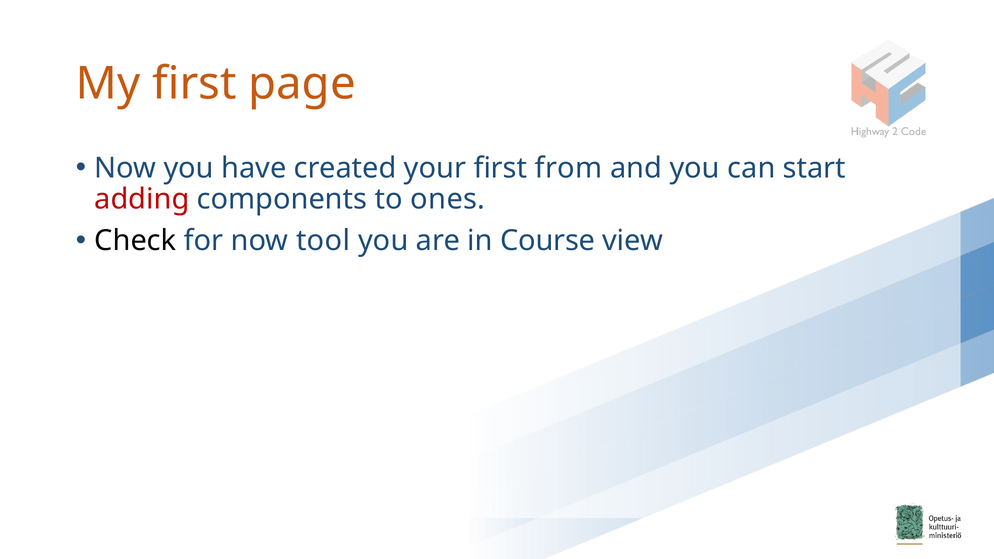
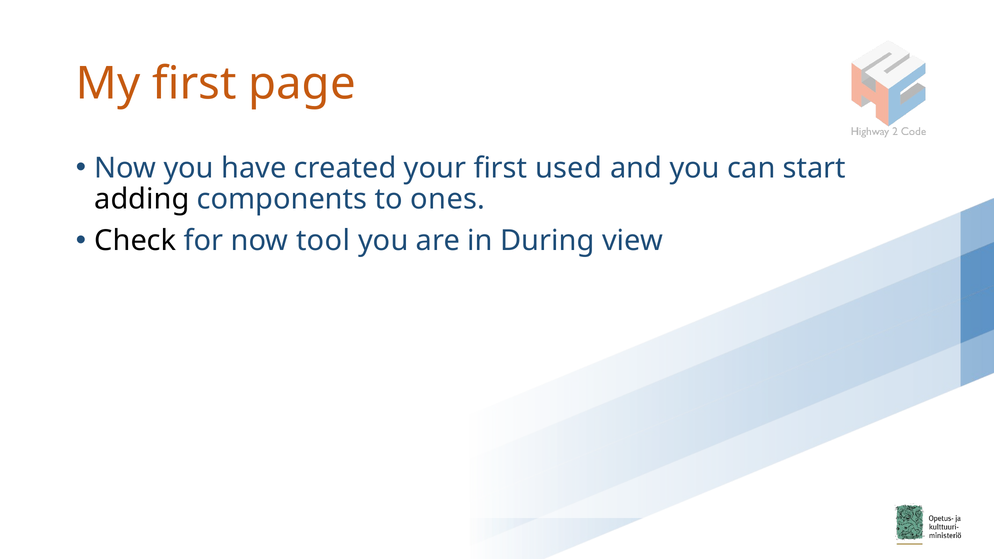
from: from -> used
adding colour: red -> black
Course: Course -> During
